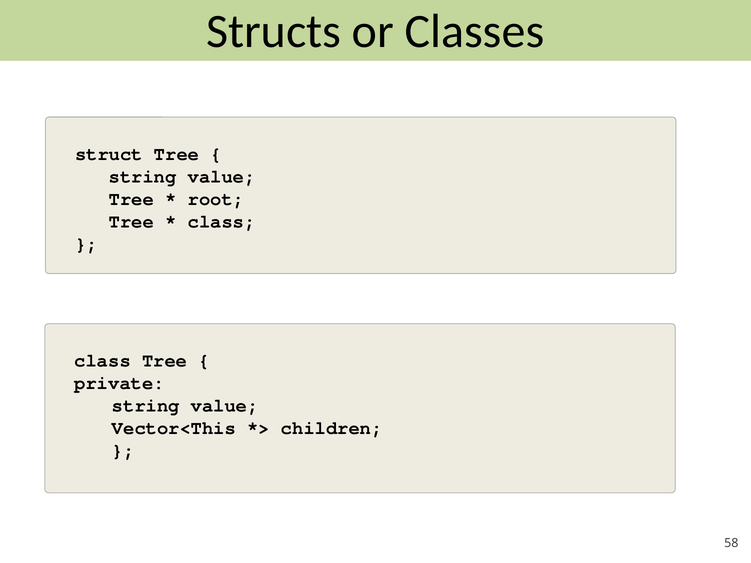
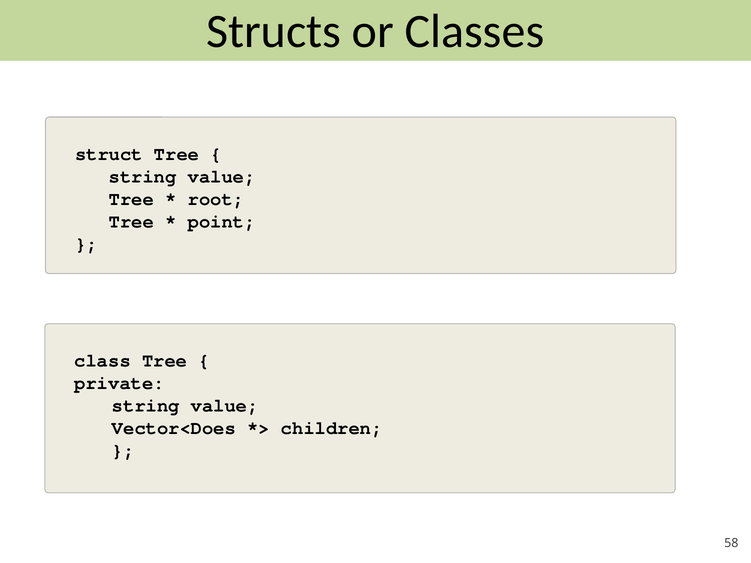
class at (222, 222): class -> point
Vector<This: Vector<This -> Vector<Does
